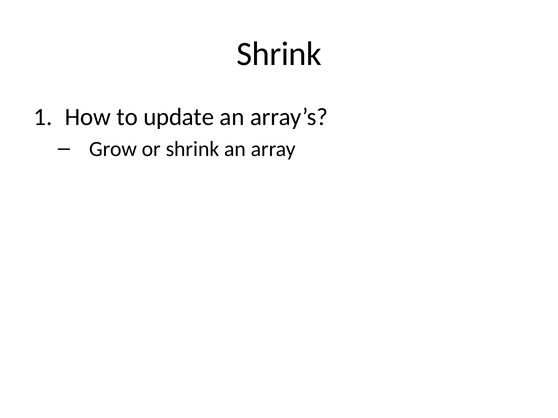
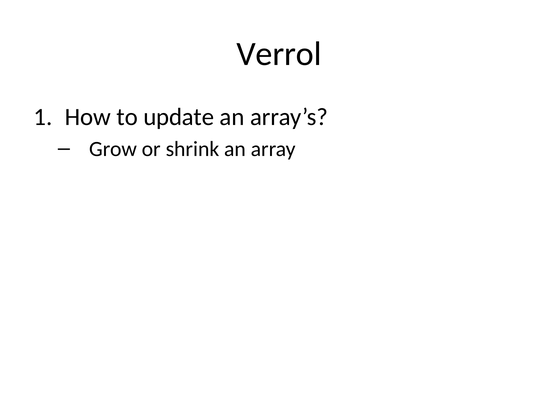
Shrink at (279, 54): Shrink -> Verrol
